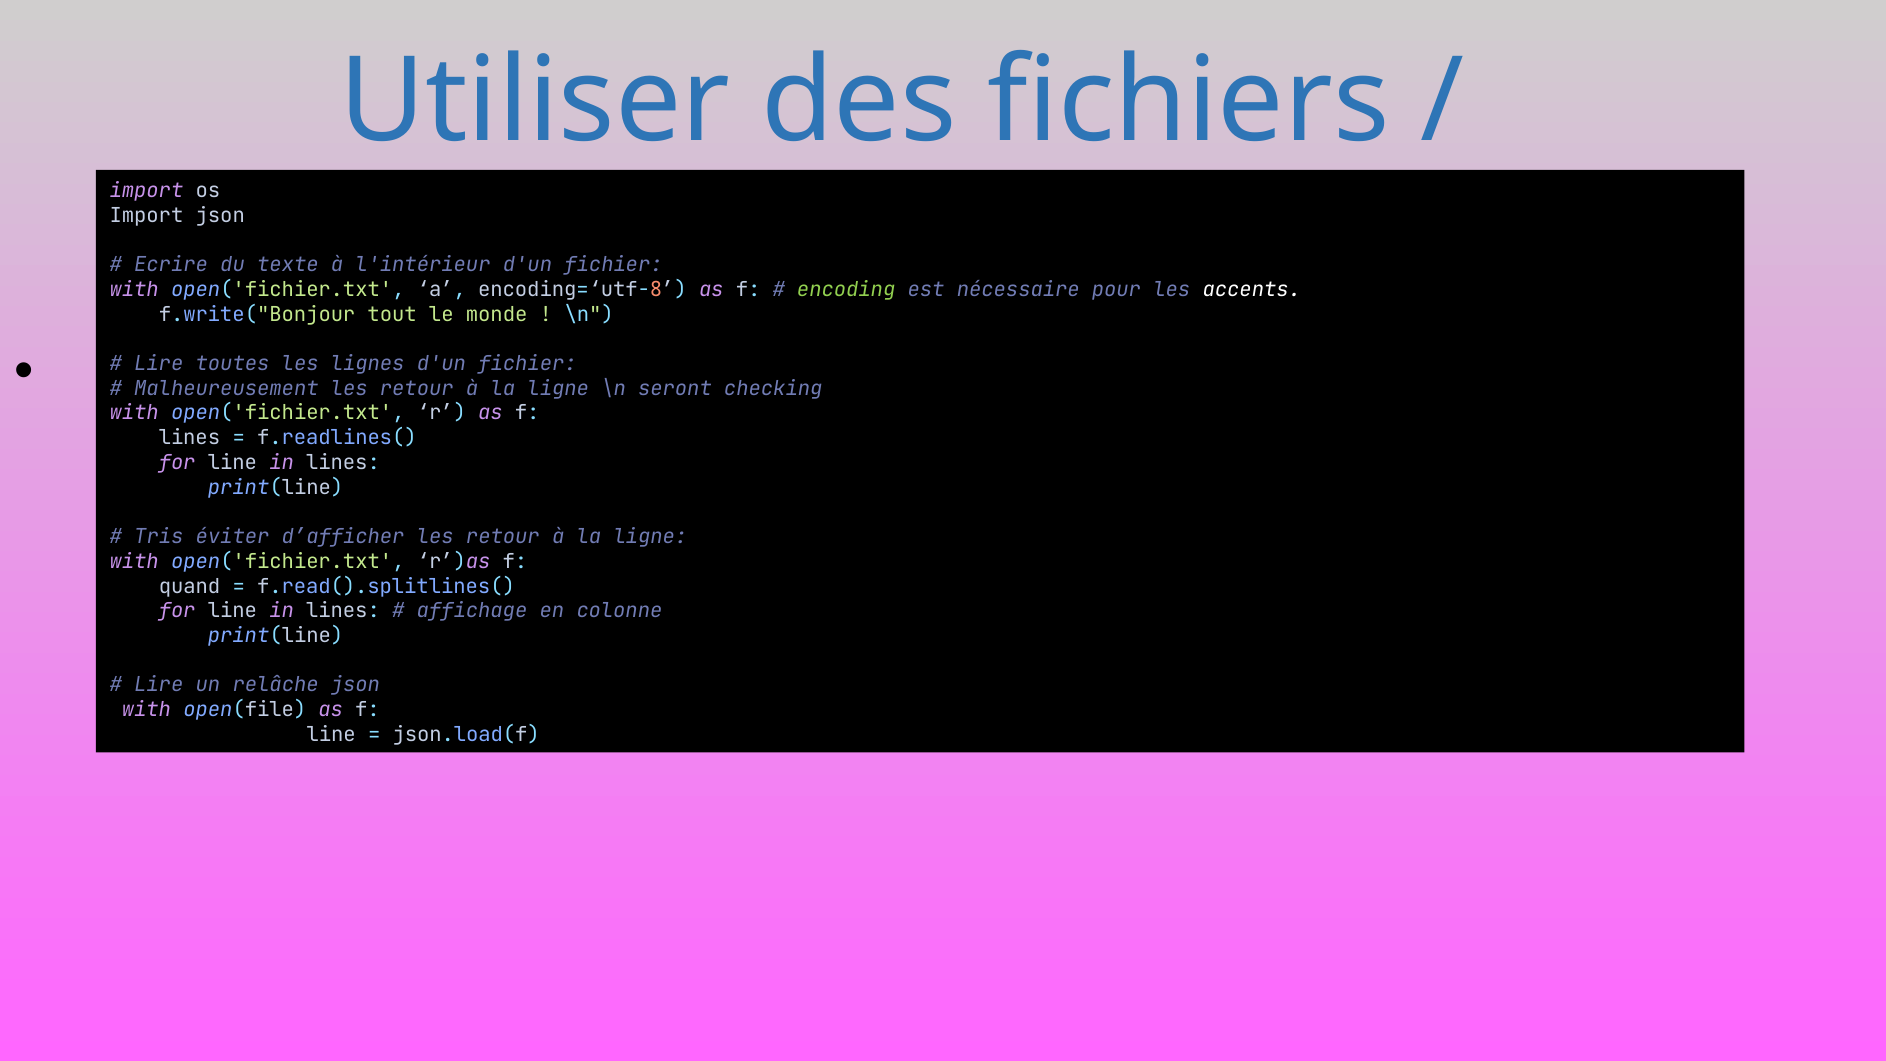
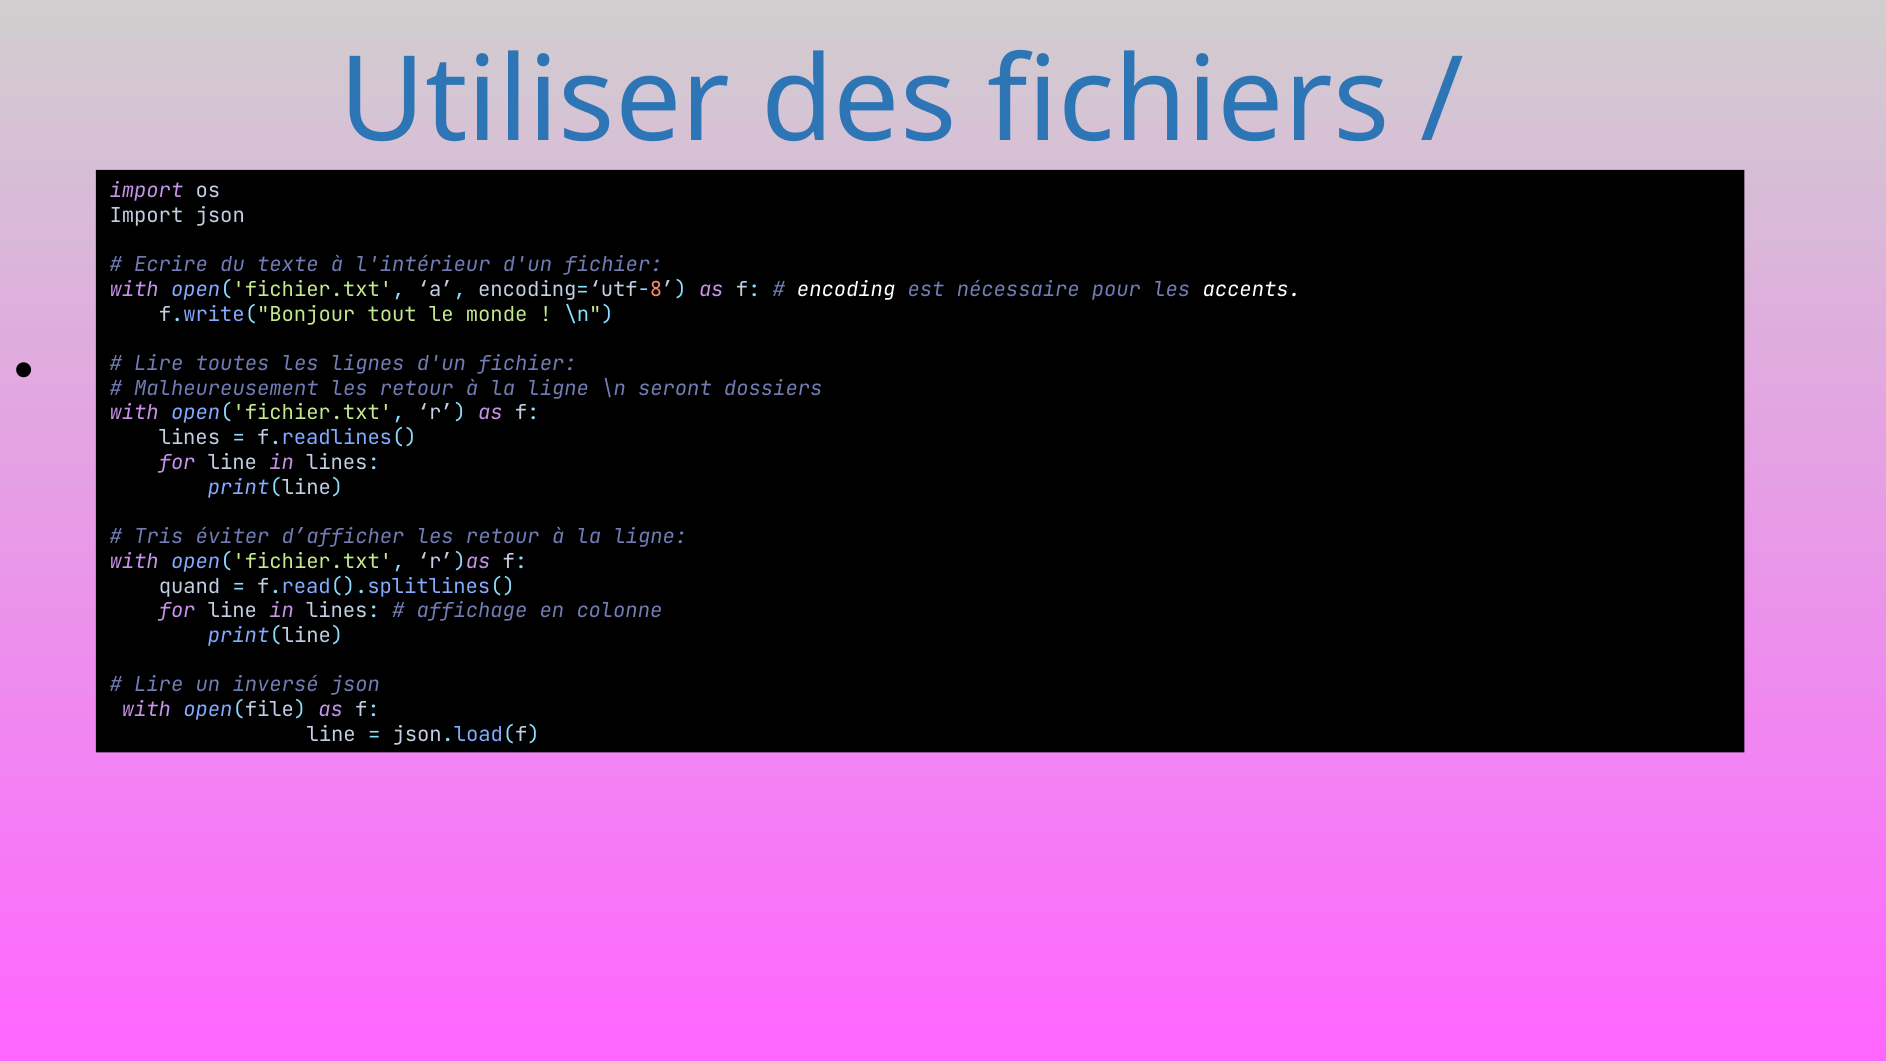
encoding colour: light green -> white
checking: checking -> dossiers
relâche: relâche -> inversé
